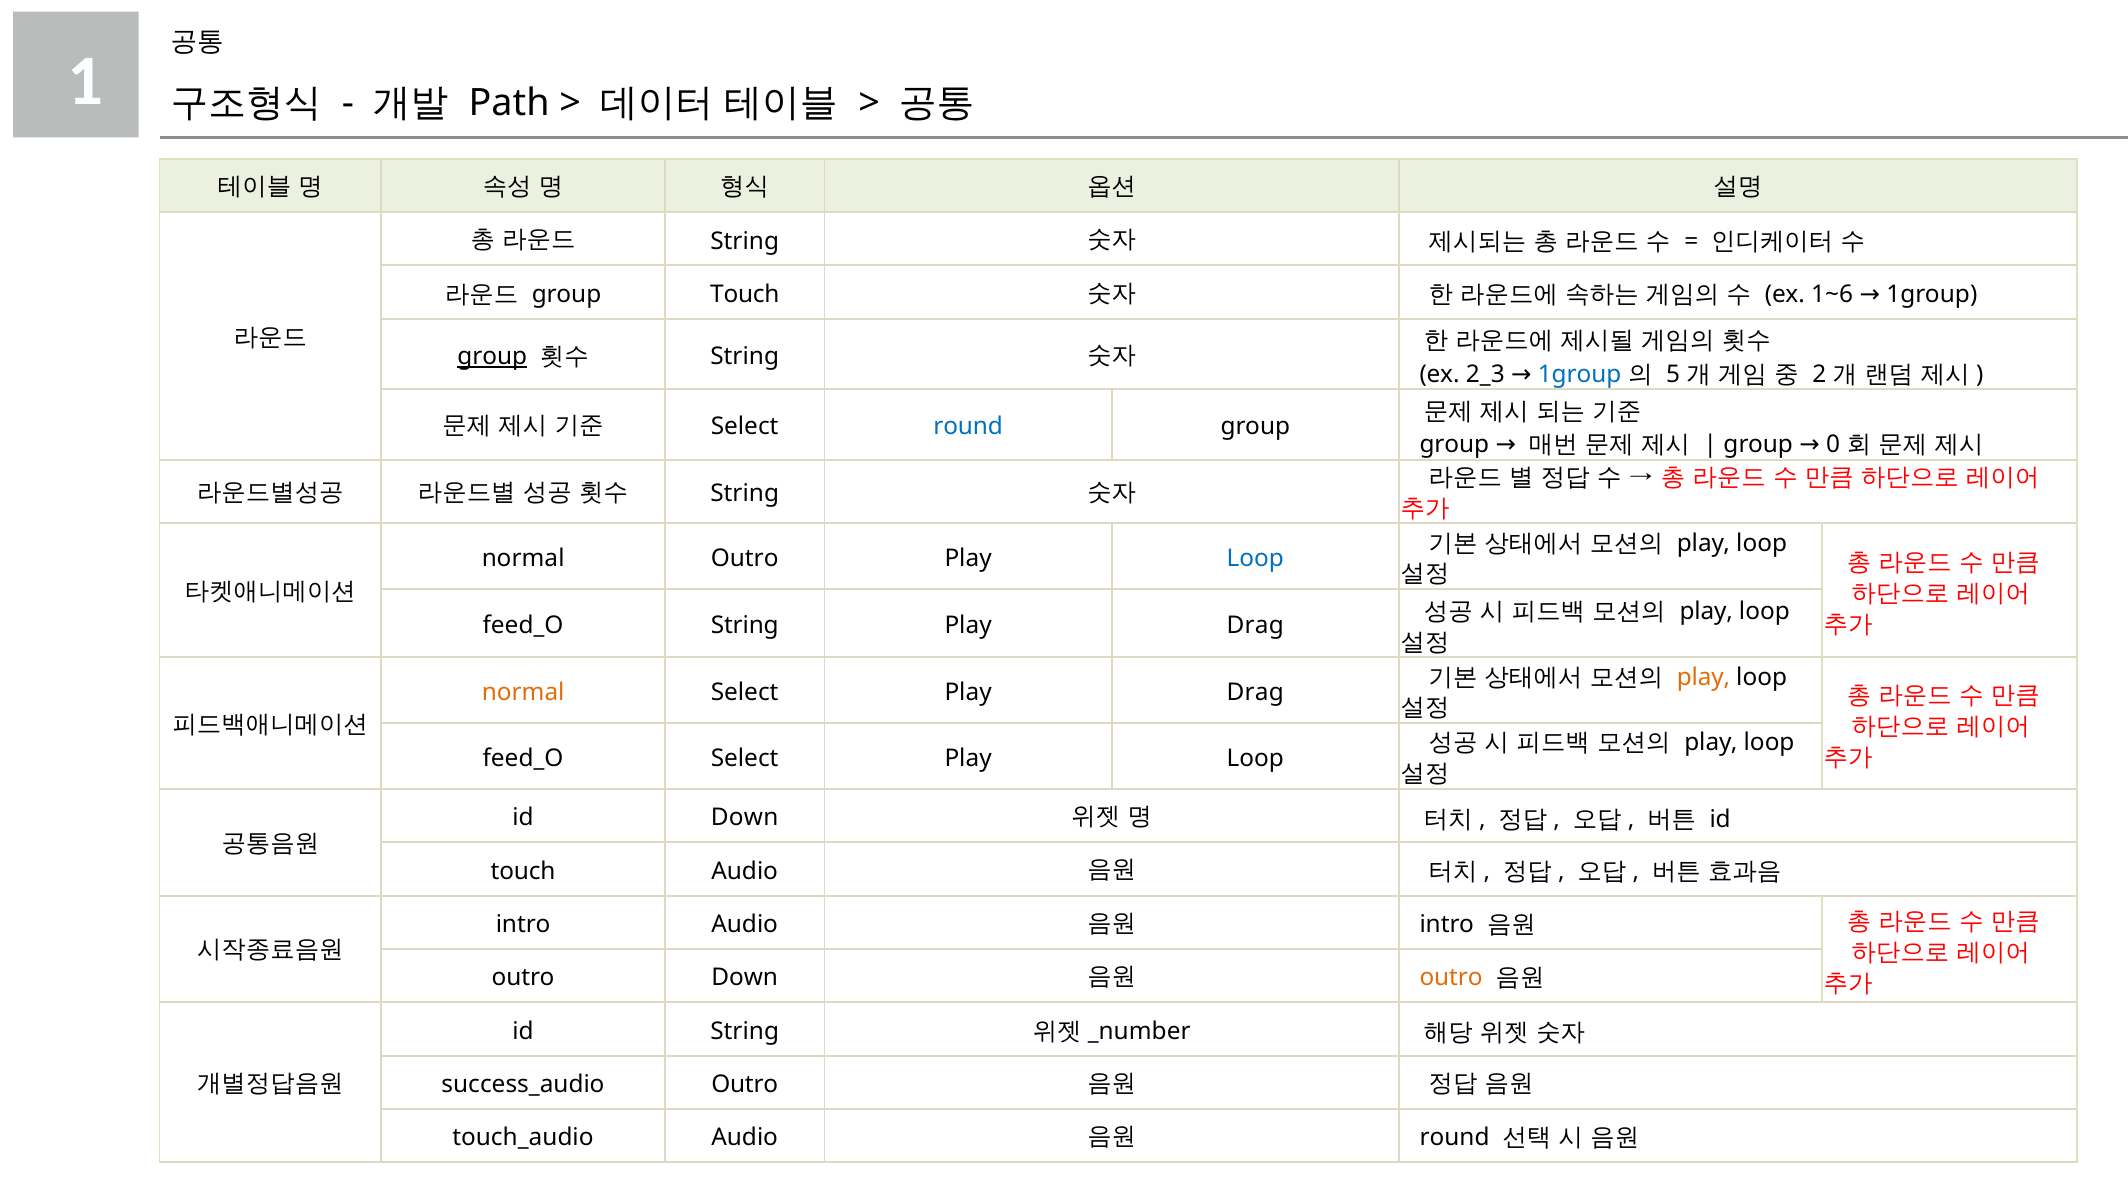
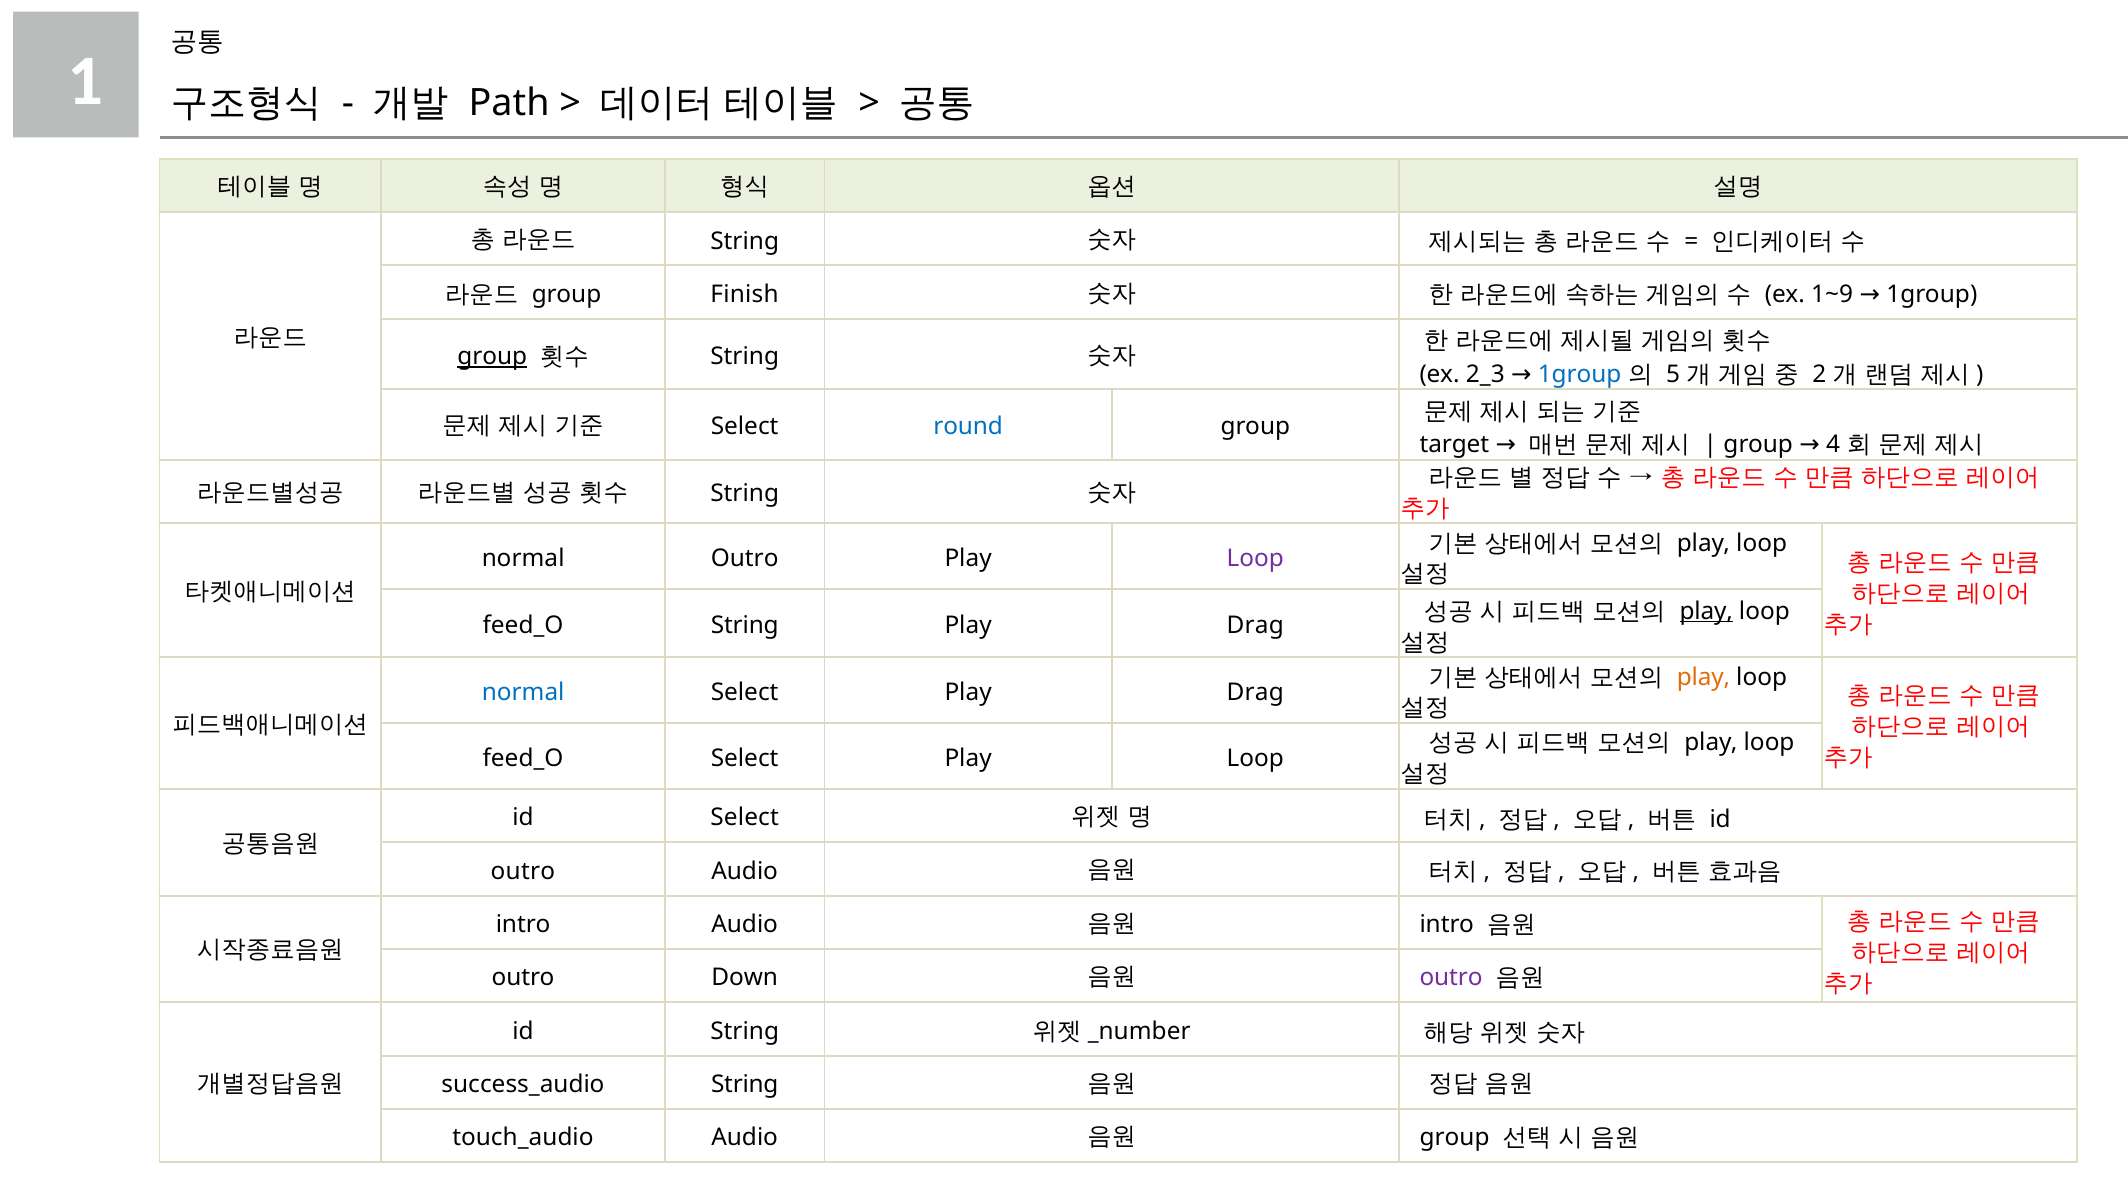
group Touch: Touch -> Finish
1~6: 1~6 -> 1~9
group at (1454, 445): group -> target
0: 0 -> 4
Loop at (1255, 558) colour: blue -> purple
play at (1706, 611) underline: none -> present
normal at (523, 692) colour: orange -> blue
id Down: Down -> Select
touch at (523, 871): touch -> outro
outro at (1451, 978) colour: orange -> purple
Outro at (745, 1085): Outro -> String
round at (1455, 1138): round -> group
